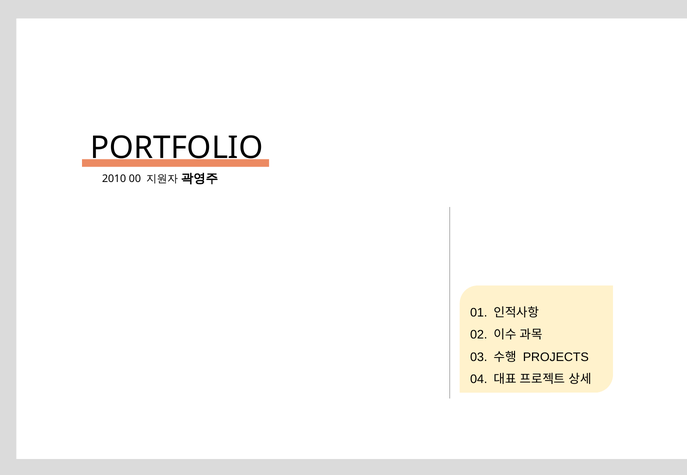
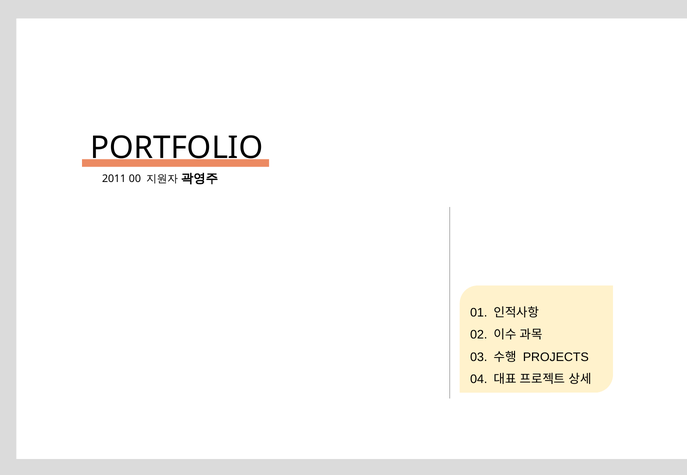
2010: 2010 -> 2011
